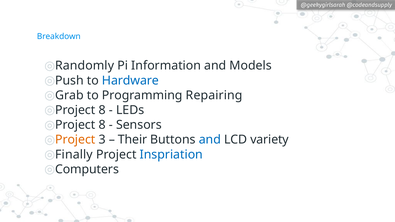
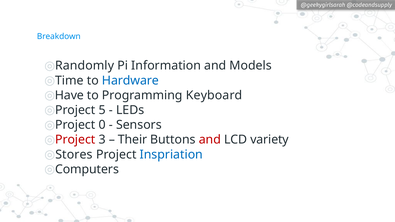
Push: Push -> Time
Grab: Grab -> Have
Repairing: Repairing -> Keyboard
8 at (102, 110): 8 -> 5
8 at (102, 125): 8 -> 0
Project at (75, 140) colour: orange -> red
and at (210, 140) colour: blue -> red
Finally: Finally -> Stores
